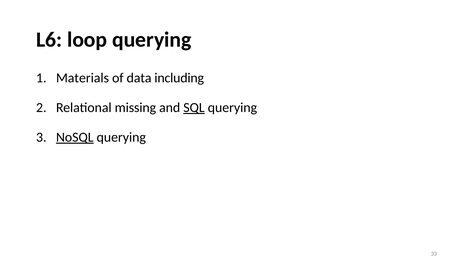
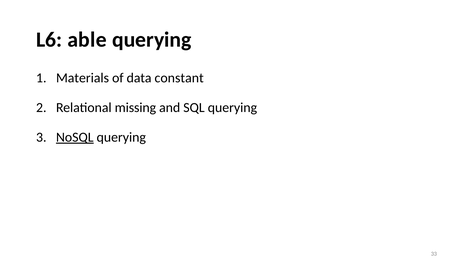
loop: loop -> able
including: including -> constant
SQL underline: present -> none
